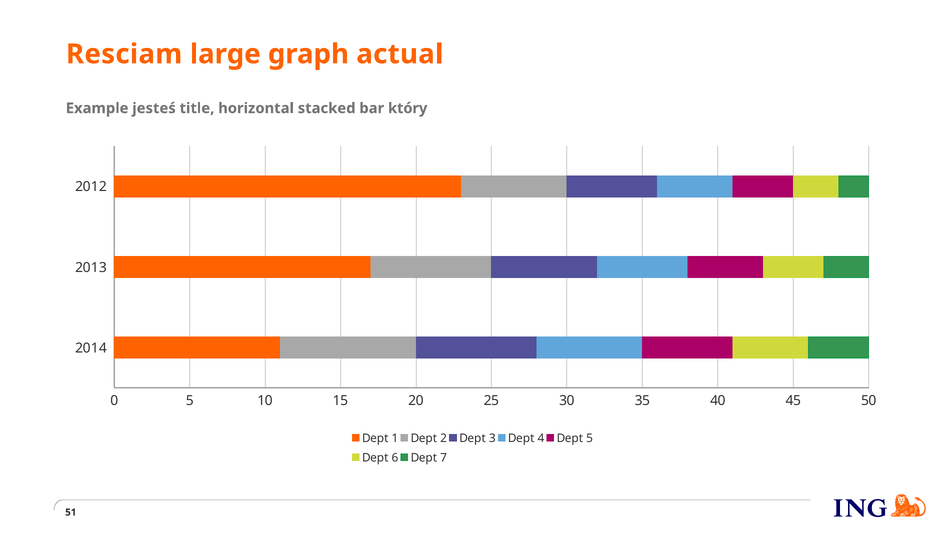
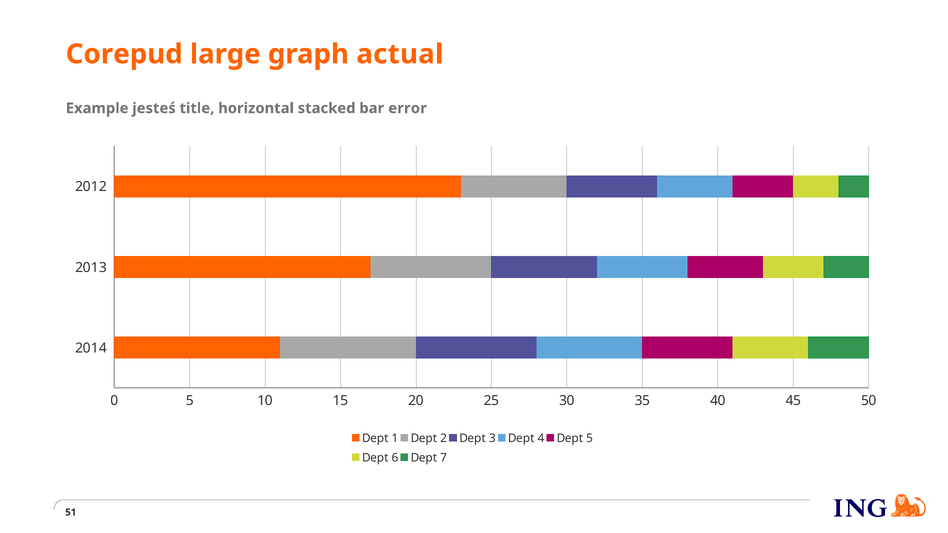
Resciam: Resciam -> Corepud
który: który -> error
